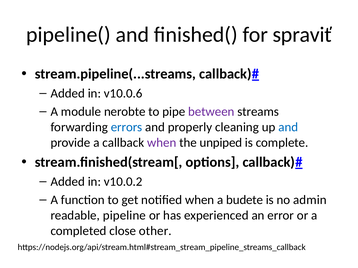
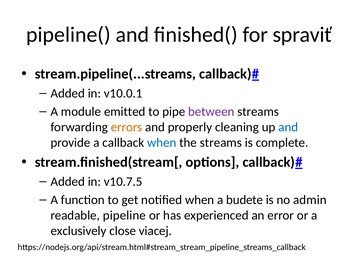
v10.0.6: v10.0.6 -> v10.0.1
nerobte: nerobte -> emitted
errors colour: blue -> orange
when at (162, 143) colour: purple -> blue
the unpiped: unpiped -> streams
v10.0.2: v10.0.2 -> v10.7.5
completed: completed -> exclusively
other: other -> viacej
